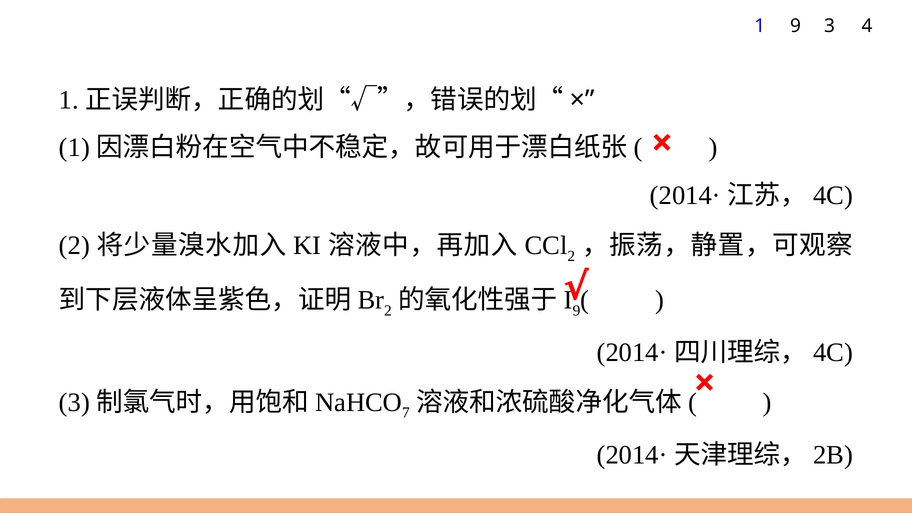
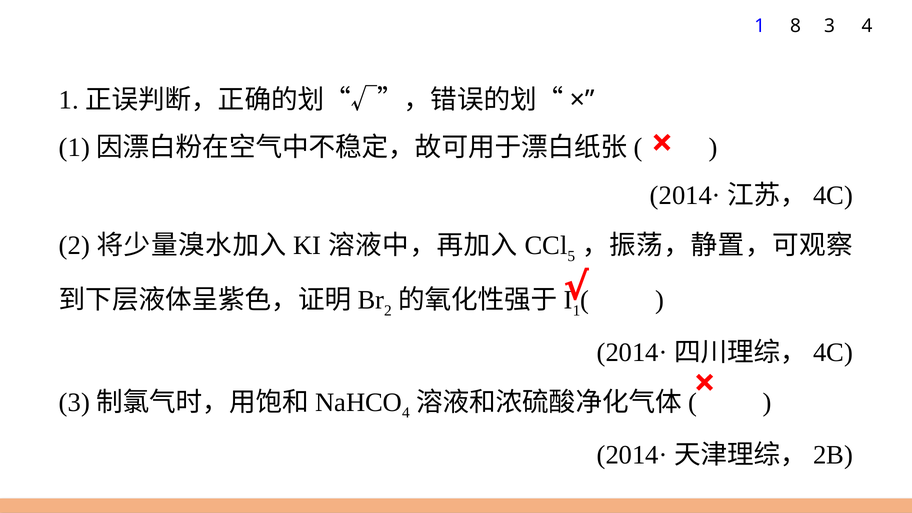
1 9: 9 -> 8
2 at (571, 256): 2 -> 5
9 at (577, 311): 9 -> 1
7 at (406, 413): 7 -> 4
